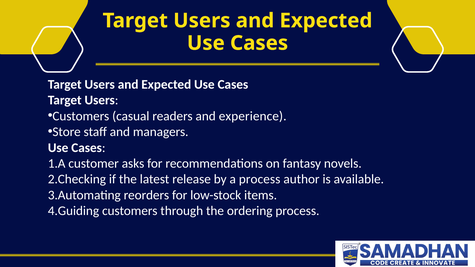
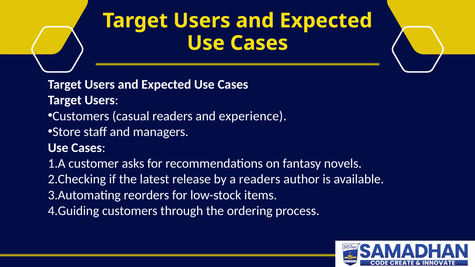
a process: process -> readers
